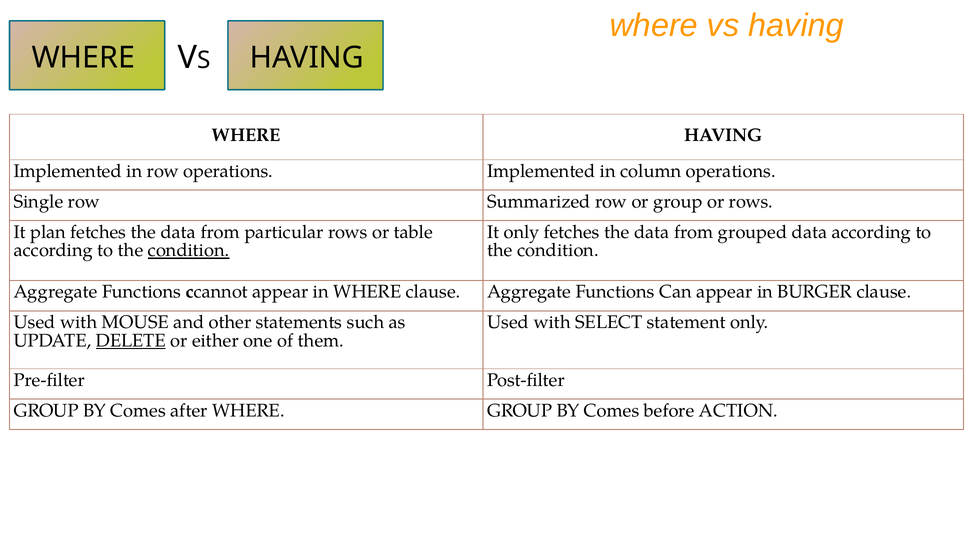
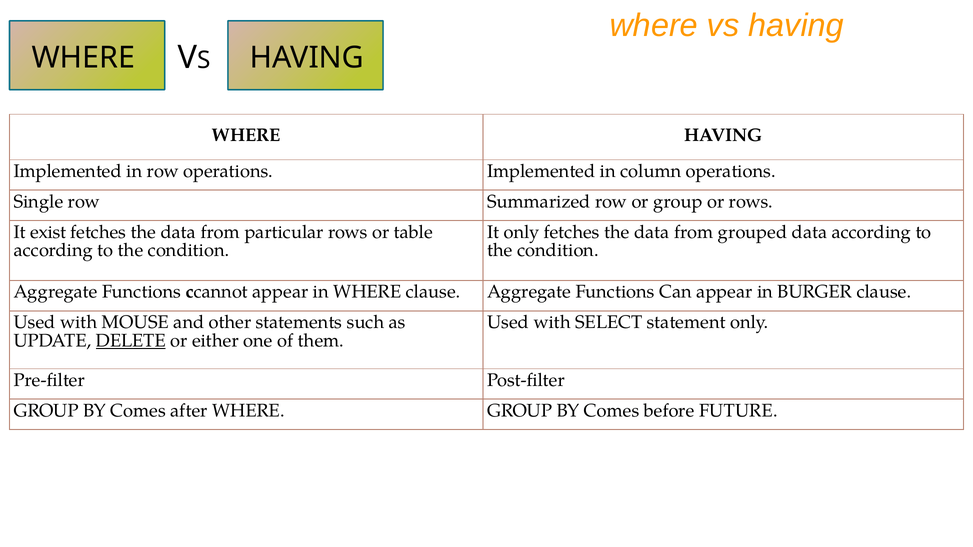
plan: plan -> exist
condition at (189, 251) underline: present -> none
ACTION: ACTION -> FUTURE
